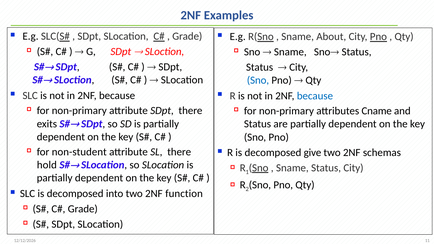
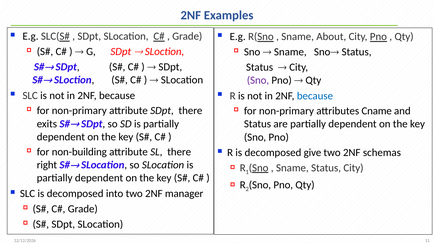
Sno at (258, 80) colour: blue -> purple
non-student: non-student -> non-building
hold: hold -> right
function: function -> manager
